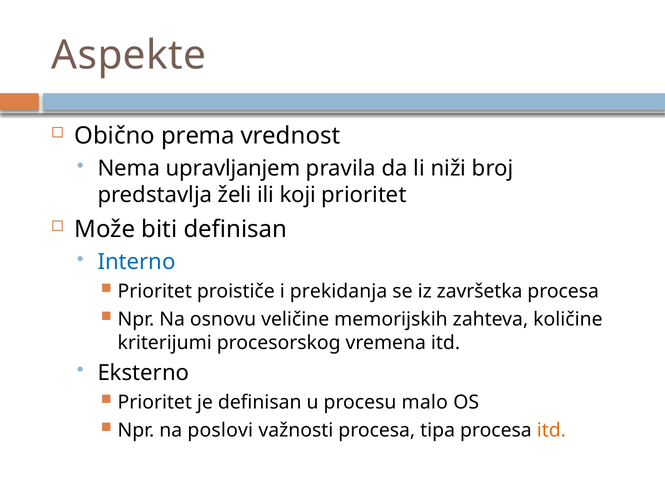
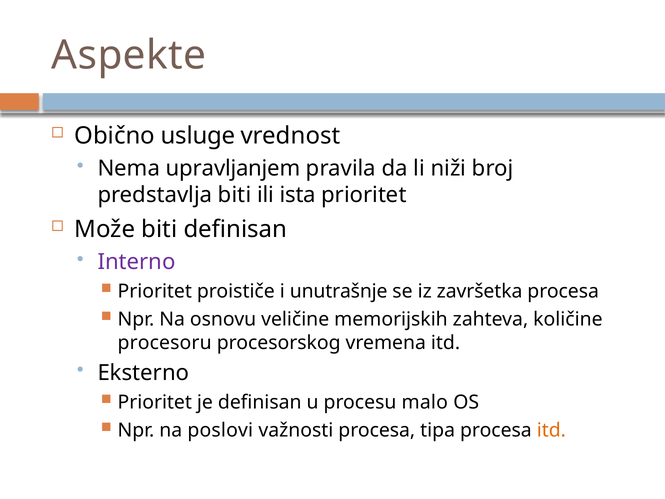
prema: prema -> usluge
predstavlja želi: želi -> biti
koji: koji -> ista
Interno colour: blue -> purple
prekidanja: prekidanja -> unutrašnje
kriterijumi: kriterijumi -> procesoru
